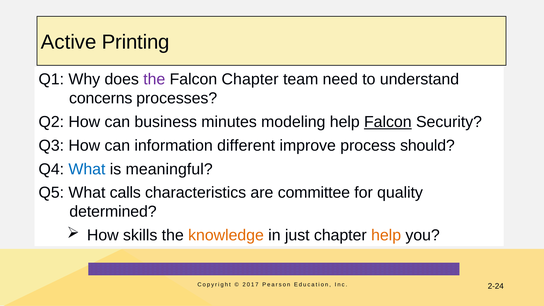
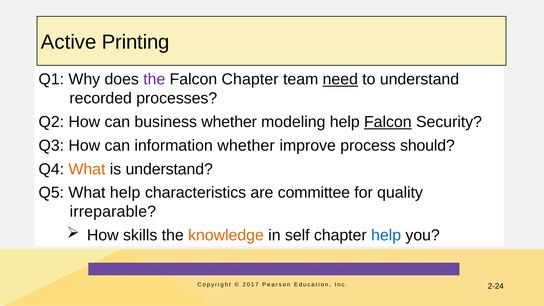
need underline: none -> present
concerns: concerns -> recorded
business minutes: minutes -> whether
information different: different -> whether
What at (87, 169) colour: blue -> orange
is meaningful: meaningful -> understand
What calls: calls -> help
determined: determined -> irreparable
just: just -> self
help at (386, 235) colour: orange -> blue
